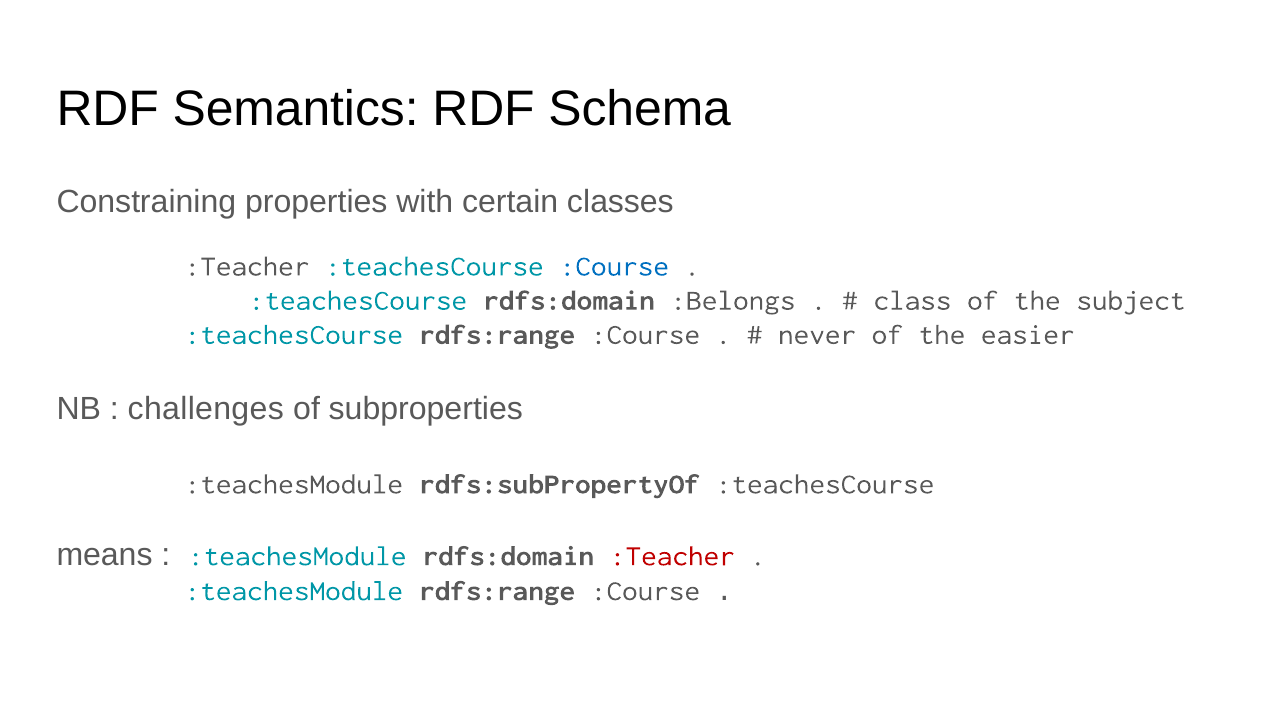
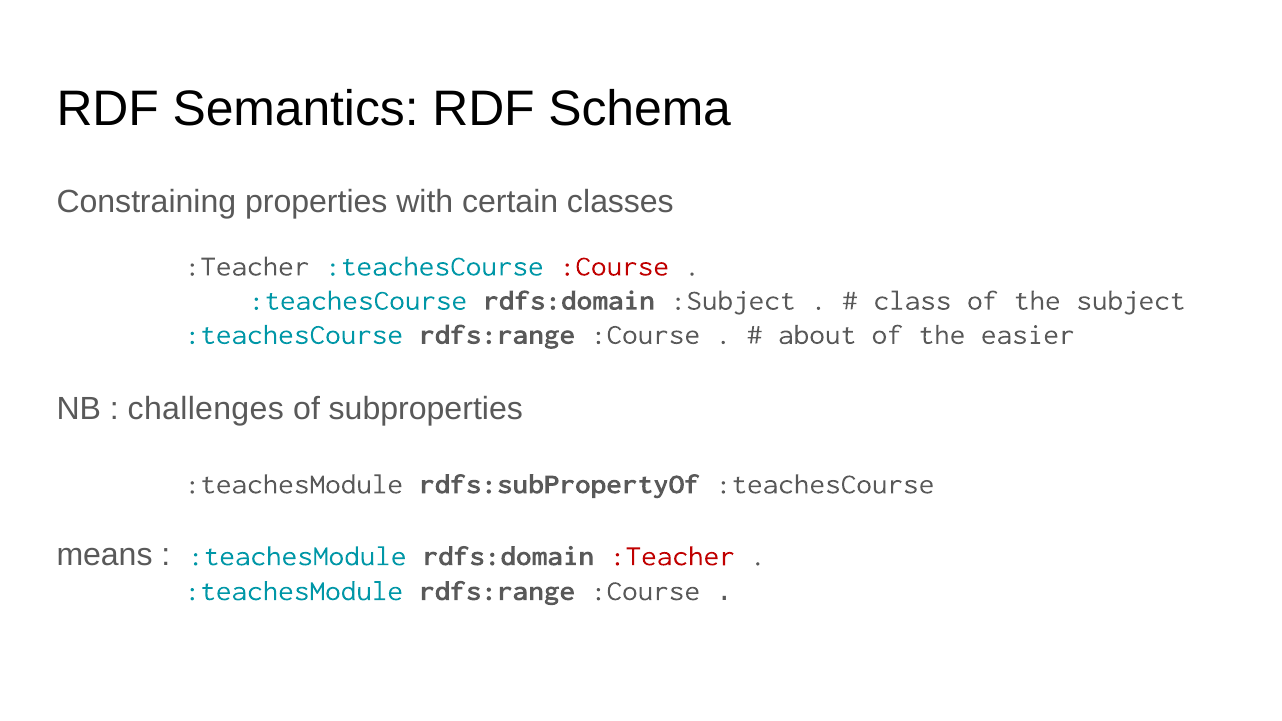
:Course at (614, 266) colour: blue -> red
:Belongs: :Belongs -> :Subject
never: never -> about
